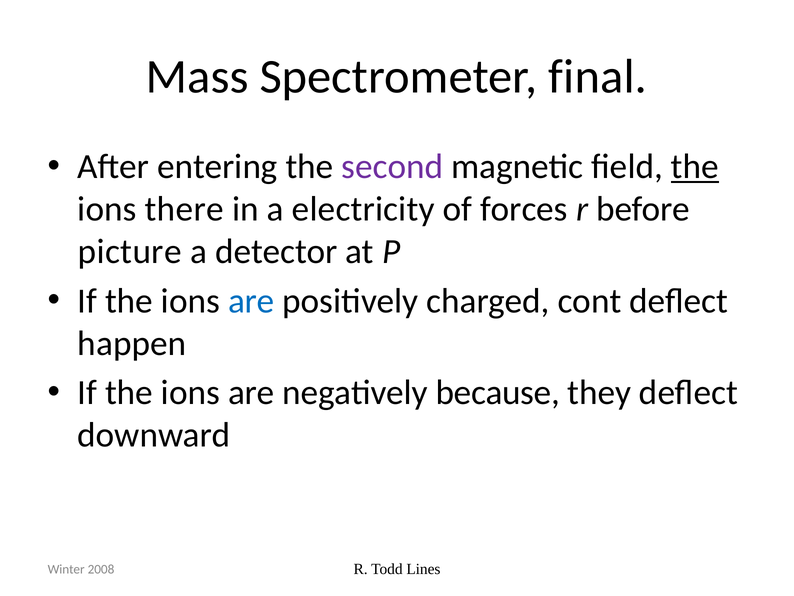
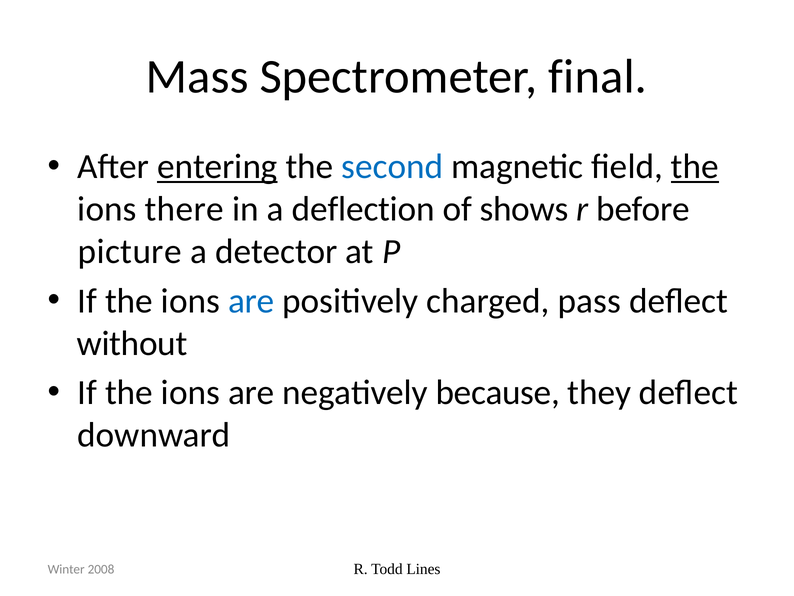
entering underline: none -> present
second colour: purple -> blue
electricity: electricity -> deflection
forces: forces -> shows
cont: cont -> pass
happen: happen -> without
